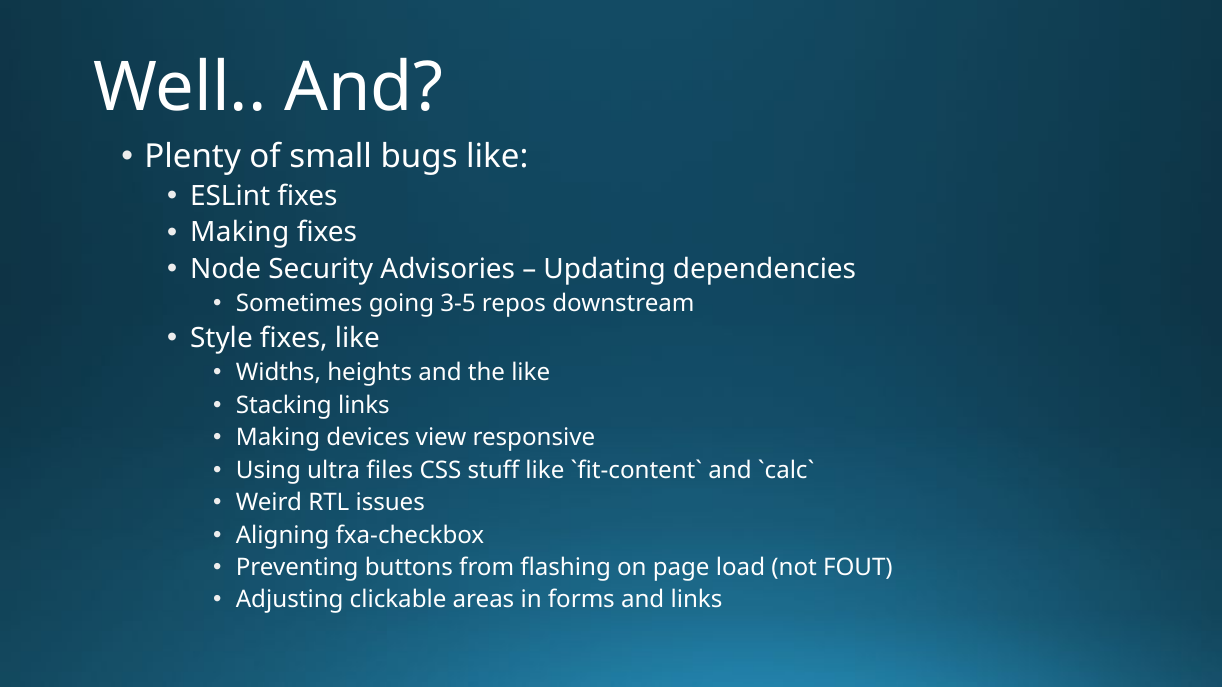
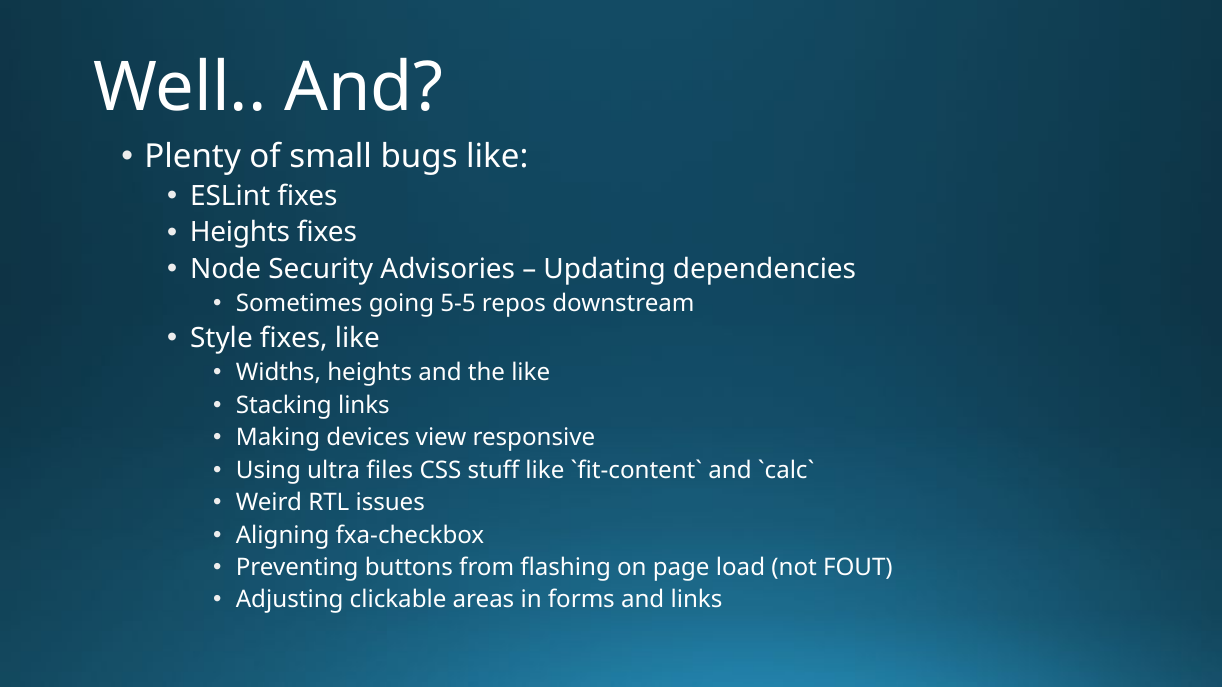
Making at (240, 233): Making -> Heights
3-5: 3-5 -> 5-5
